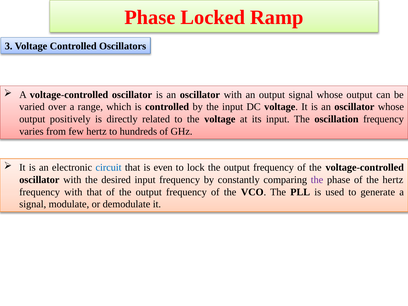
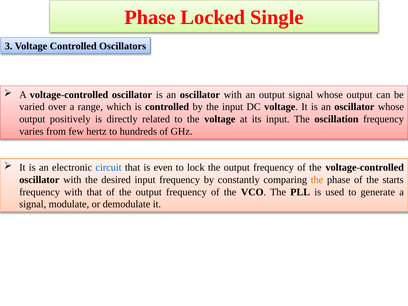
Ramp: Ramp -> Single
the at (317, 180) colour: purple -> orange
the hertz: hertz -> starts
